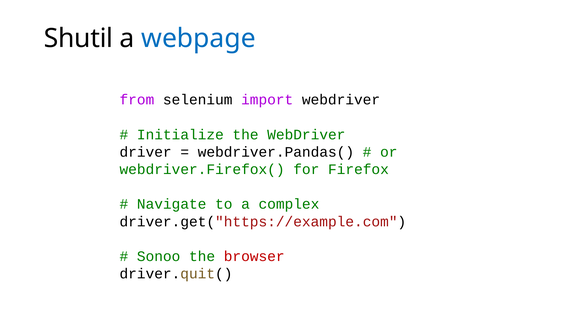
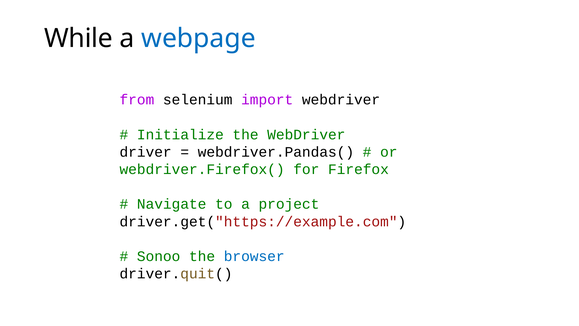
Shutil: Shutil -> While
complex: complex -> project
browser colour: red -> blue
